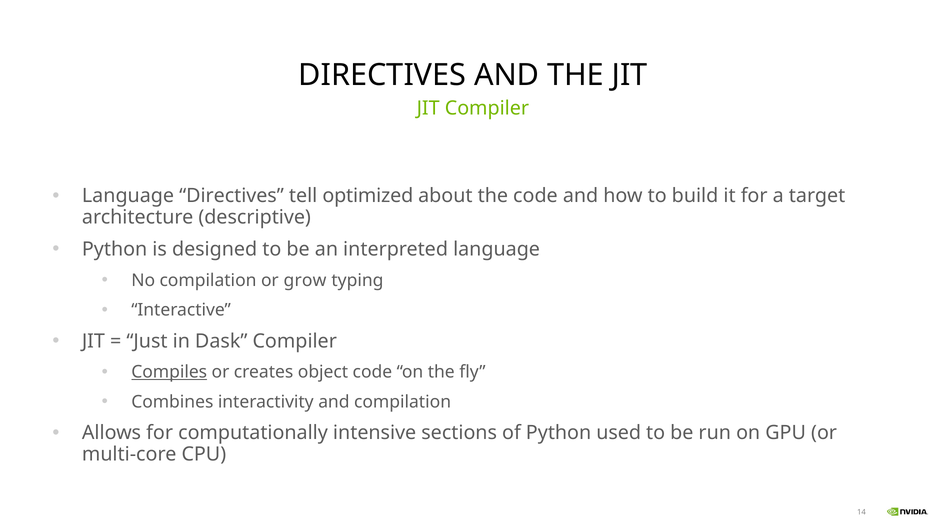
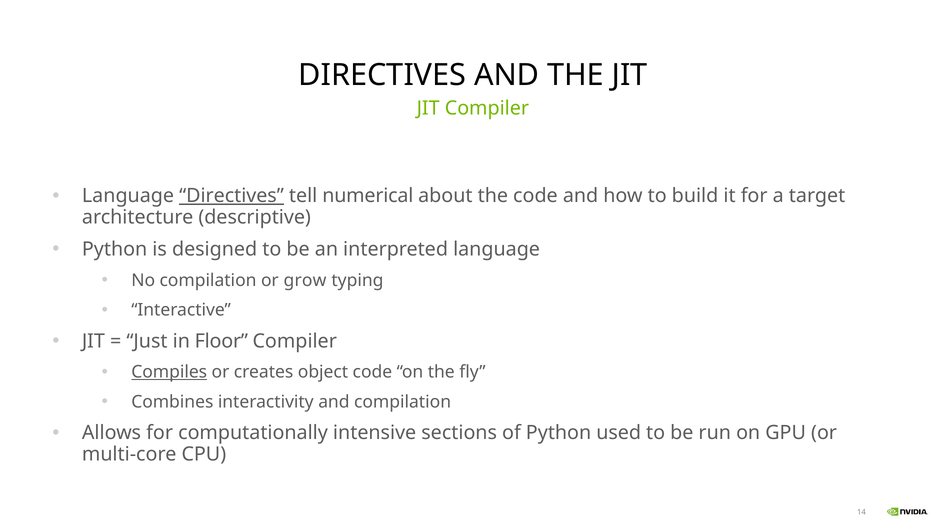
Directives at (232, 196) underline: none -> present
optimized: optimized -> numerical
Dask: Dask -> Floor
